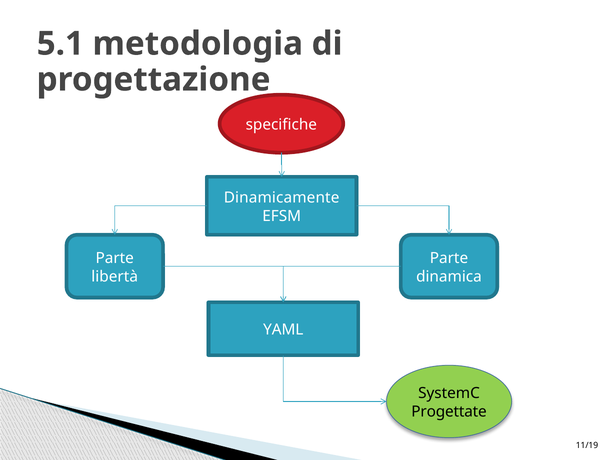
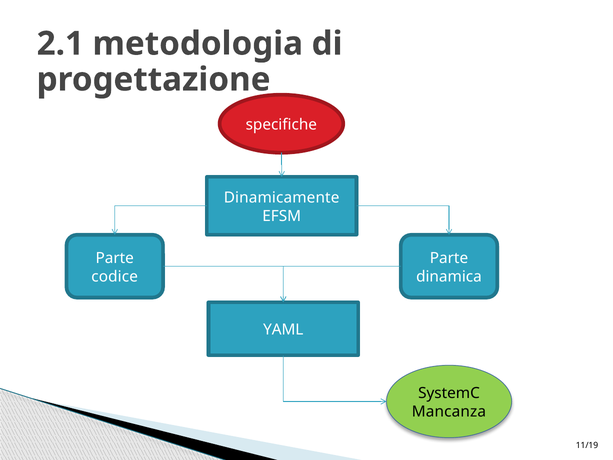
5.1: 5.1 -> 2.1
libertà: libertà -> codice
Progettate: Progettate -> Mancanza
